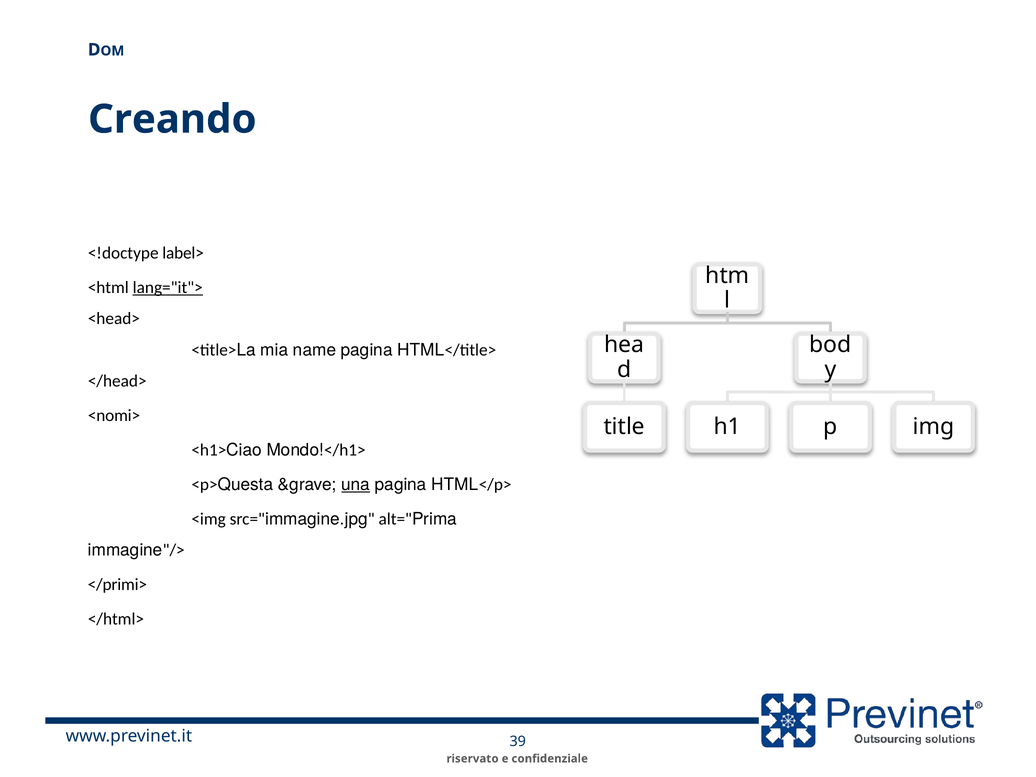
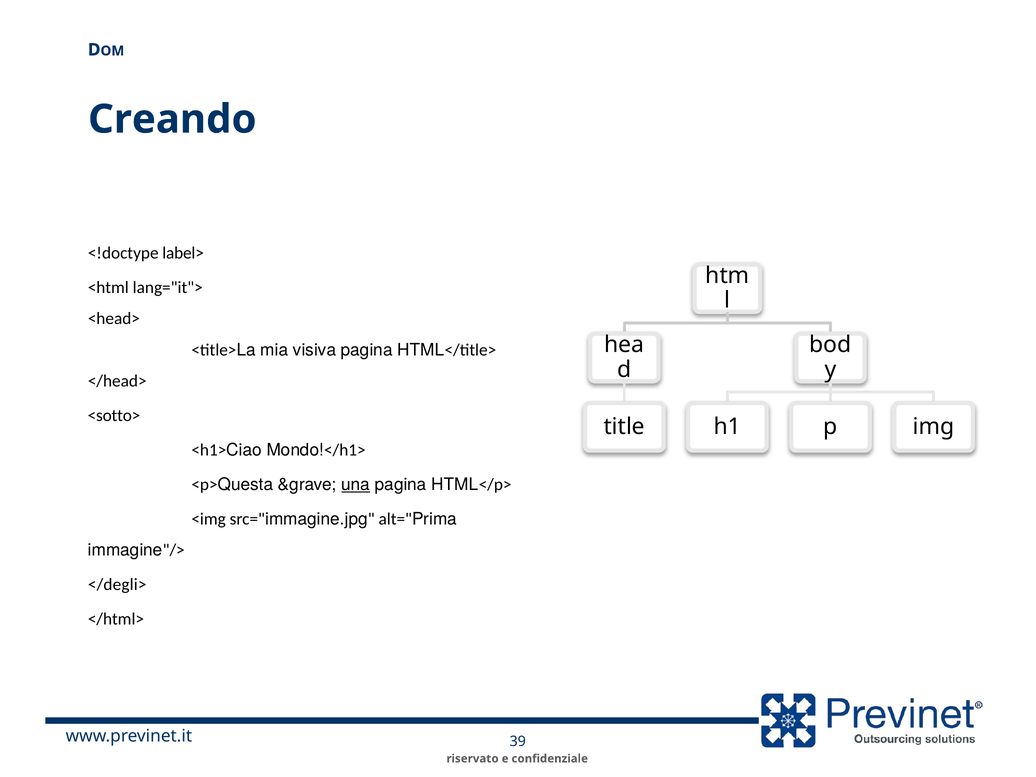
lang="it"> underline: present -> none
name: name -> visiva
<nomi>: <nomi> -> <sotto>
</primi>: </primi> -> </degli>
